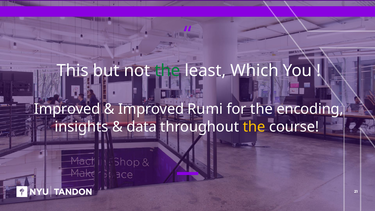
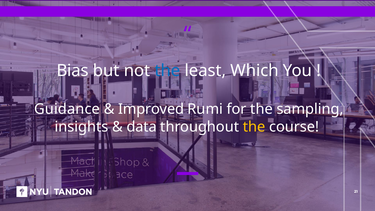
This: This -> Bias
the at (167, 71) colour: green -> blue
Improved at (67, 109): Improved -> Guidance
encoding: encoding -> sampling
